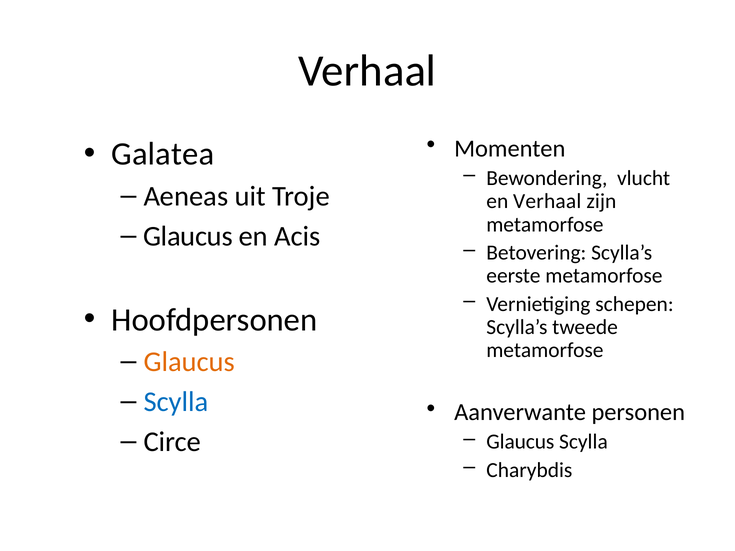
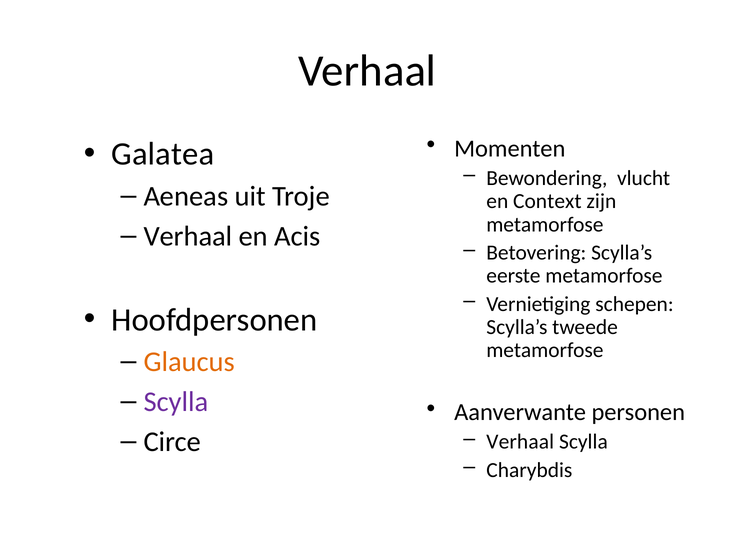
en Verhaal: Verhaal -> Context
Glaucus at (188, 236): Glaucus -> Verhaal
Scylla at (176, 402) colour: blue -> purple
Glaucus at (520, 442): Glaucus -> Verhaal
